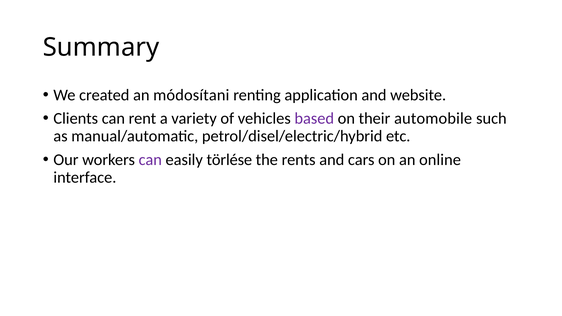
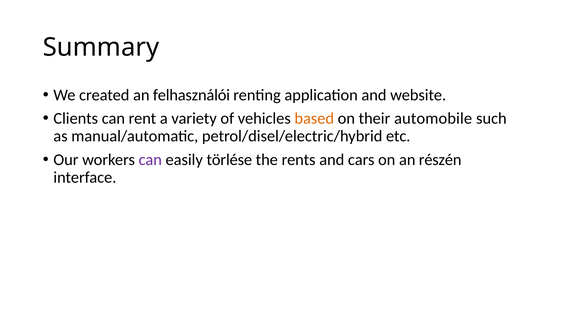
módosítani: módosítani -> felhasználói
based colour: purple -> orange
online: online -> részén
